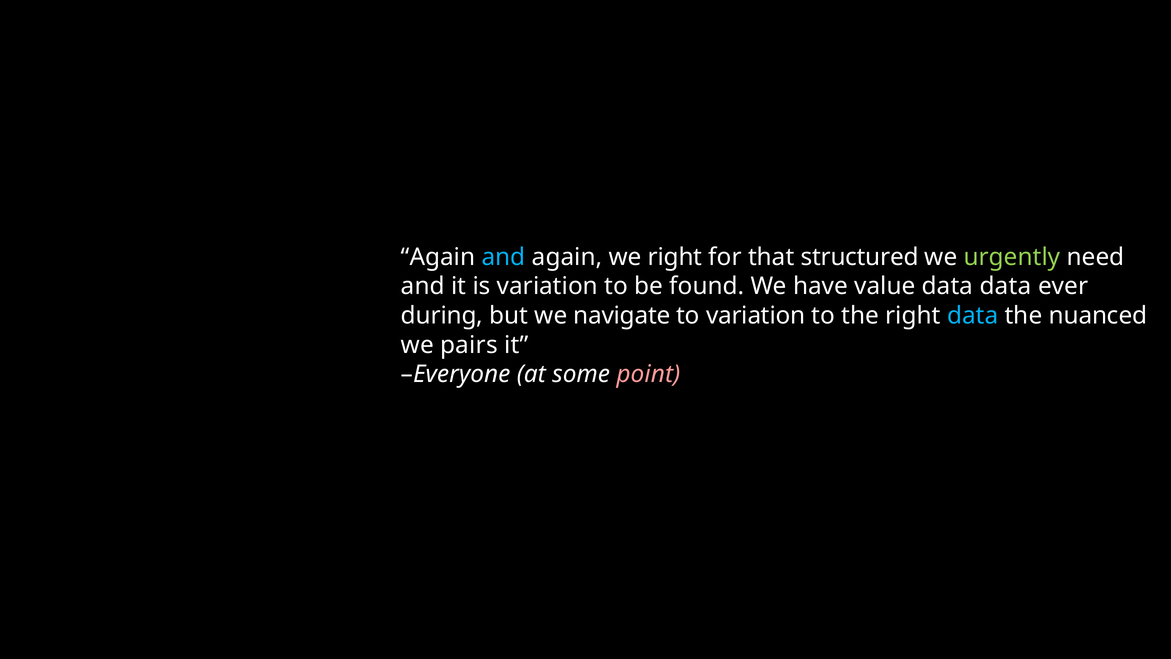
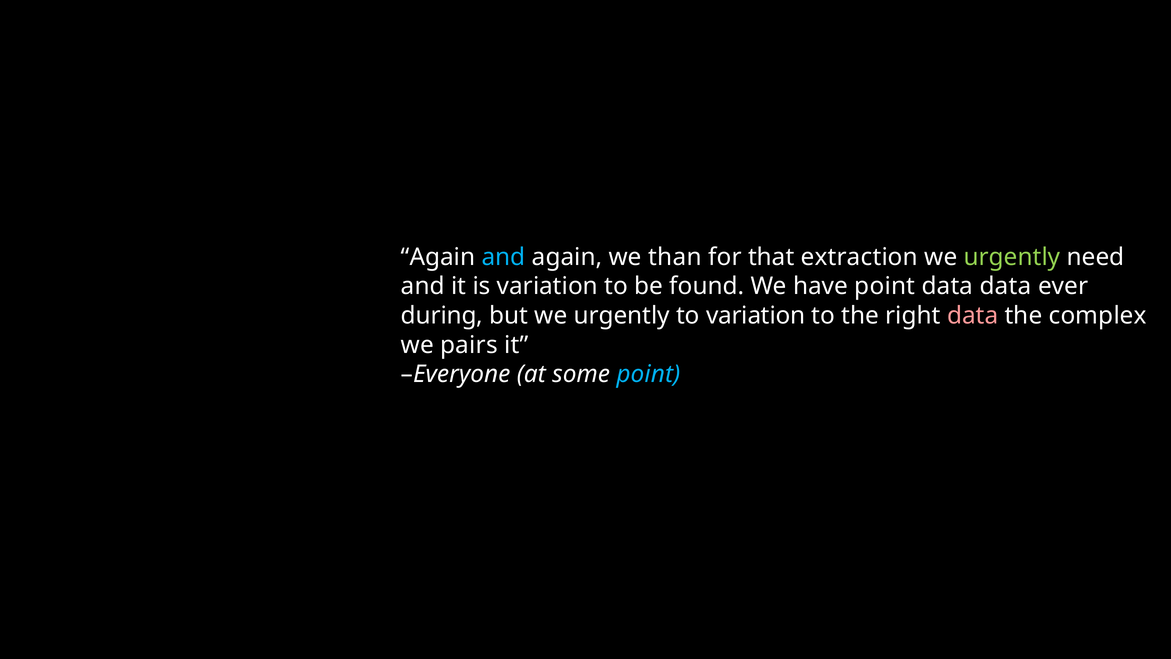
we right: right -> than
structured: structured -> extraction
have value: value -> point
but we navigate: navigate -> urgently
data at (973, 316) colour: light blue -> pink
nuanced: nuanced -> complex
point at (648, 374) colour: pink -> light blue
